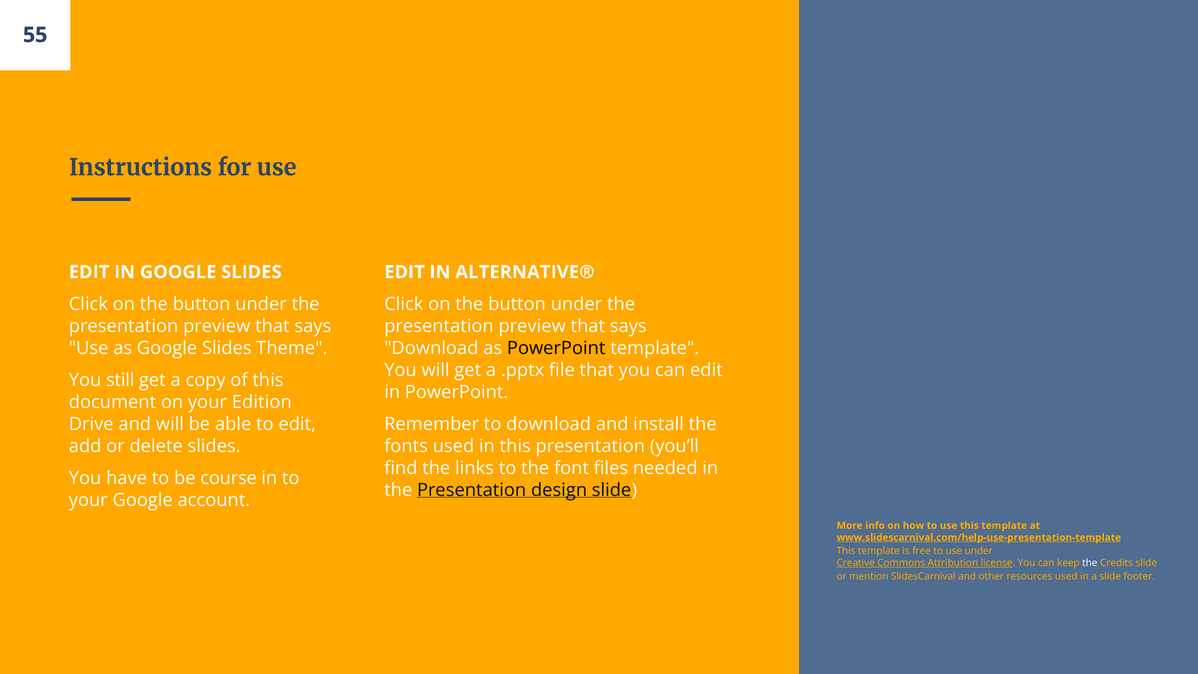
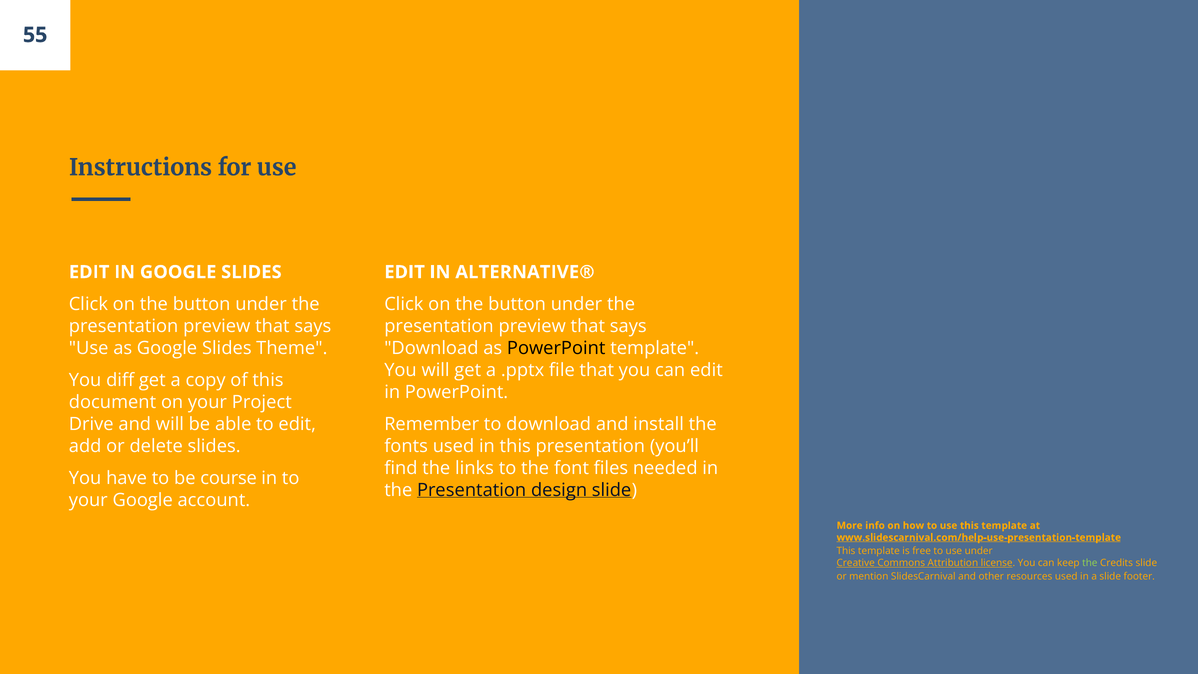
still: still -> diff
Edition: Edition -> Project
the at (1090, 563) colour: white -> light green
